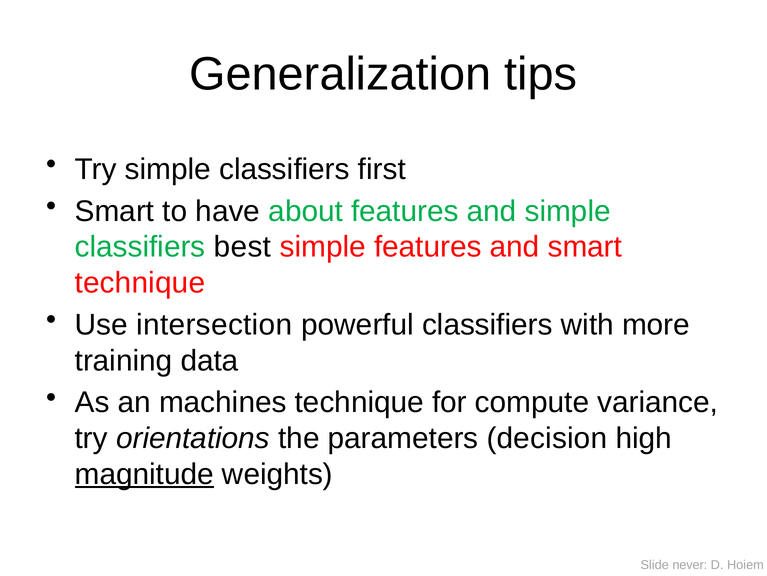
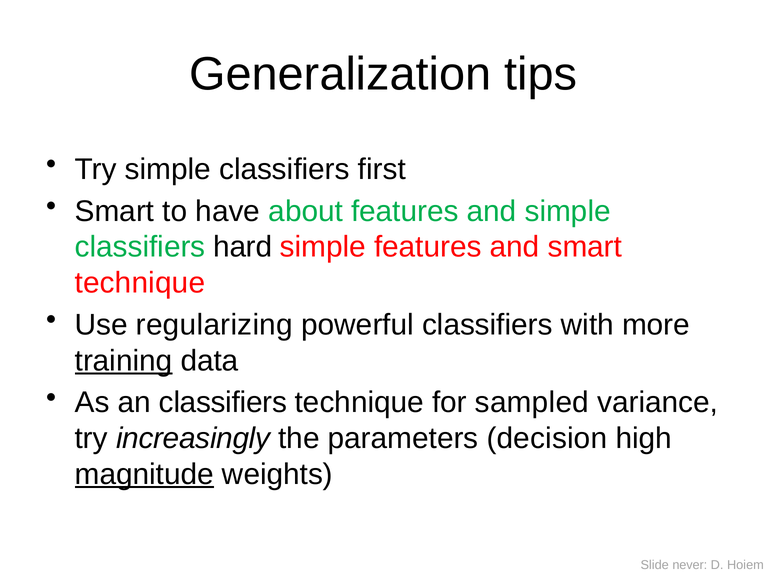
best: best -> hard
intersection: intersection -> regularizing
training underline: none -> present
an machines: machines -> classifiers
compute: compute -> sampled
orientations: orientations -> increasingly
